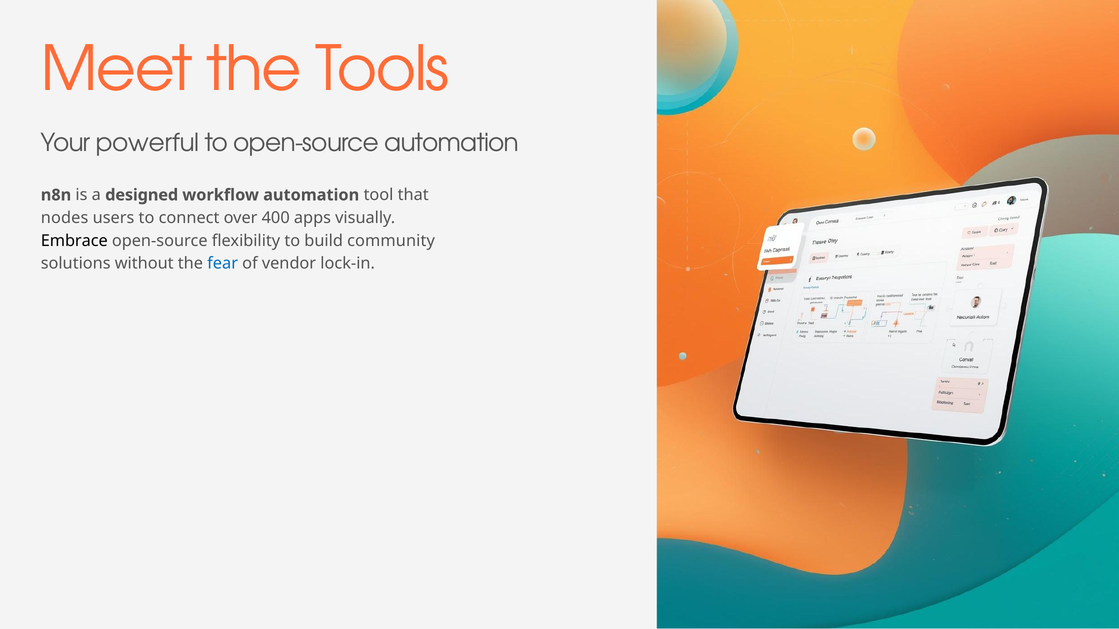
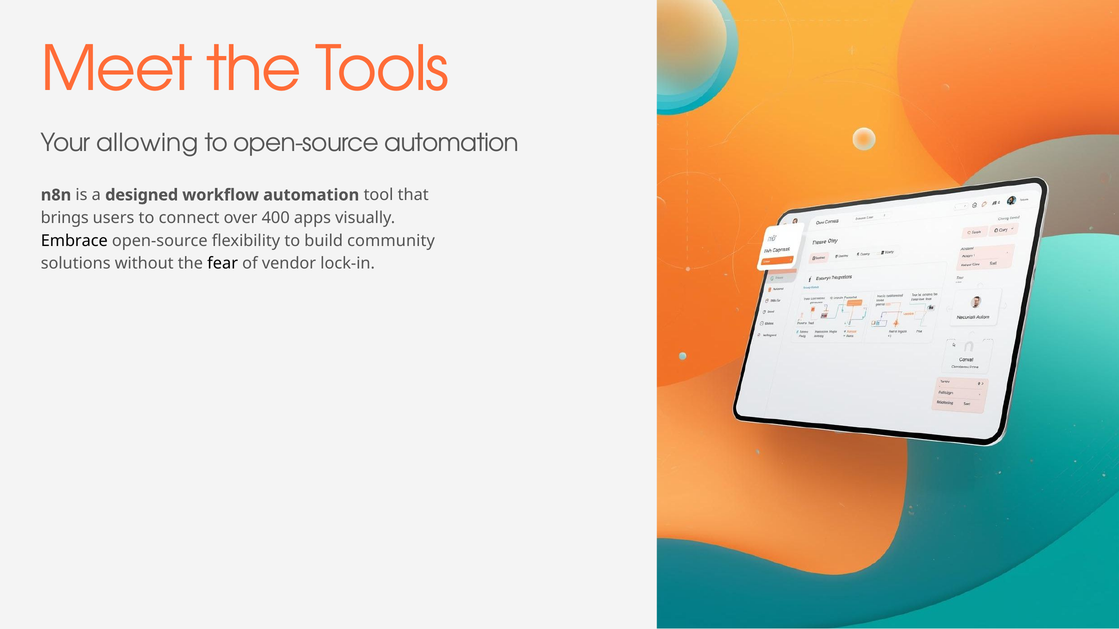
powerful: powerful -> allowing
nodes: nodes -> brings
fear colour: blue -> black
